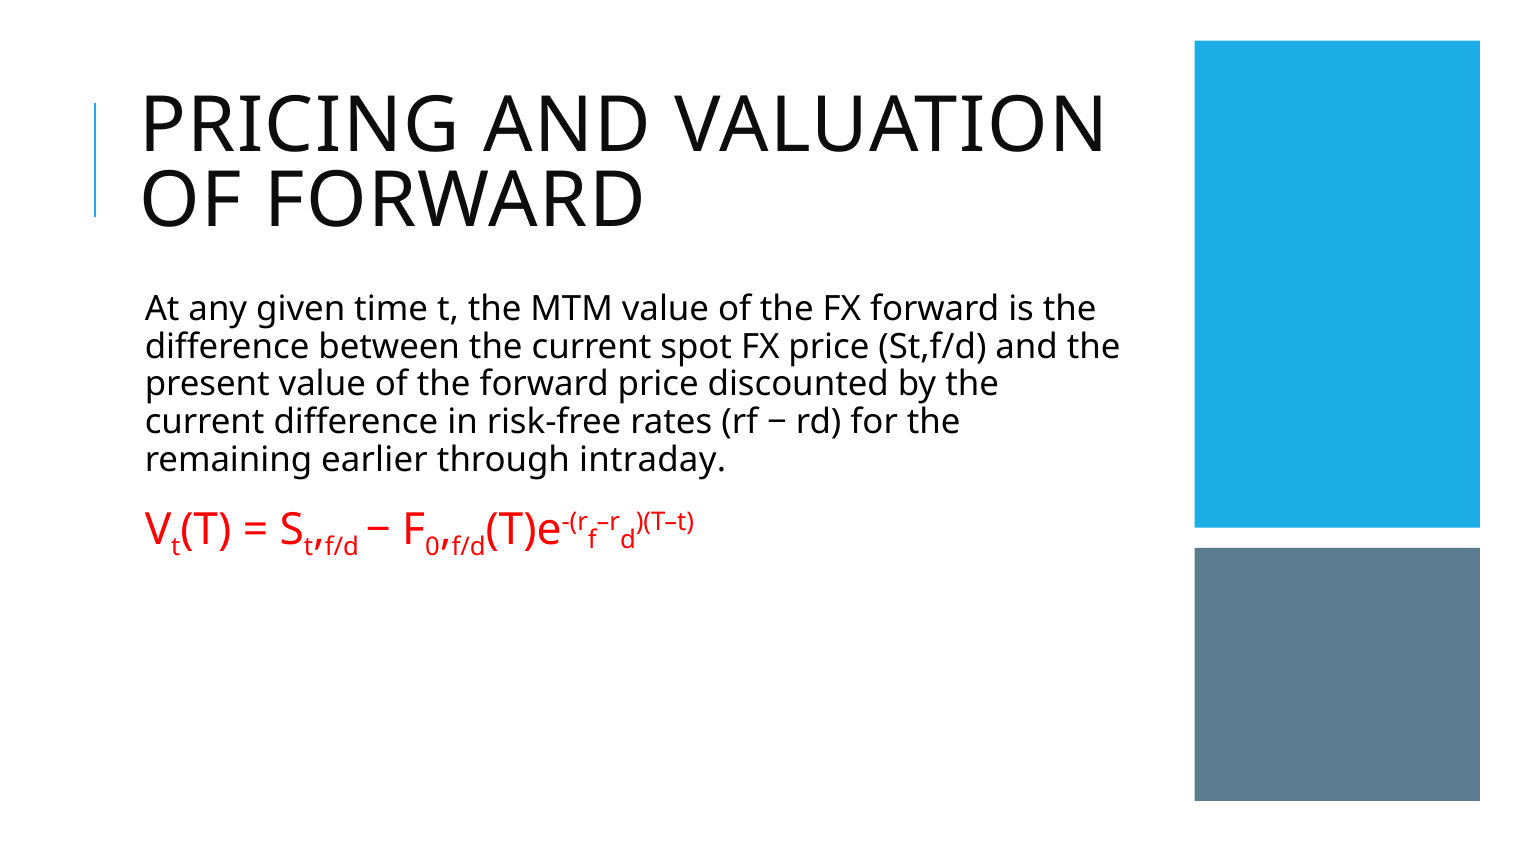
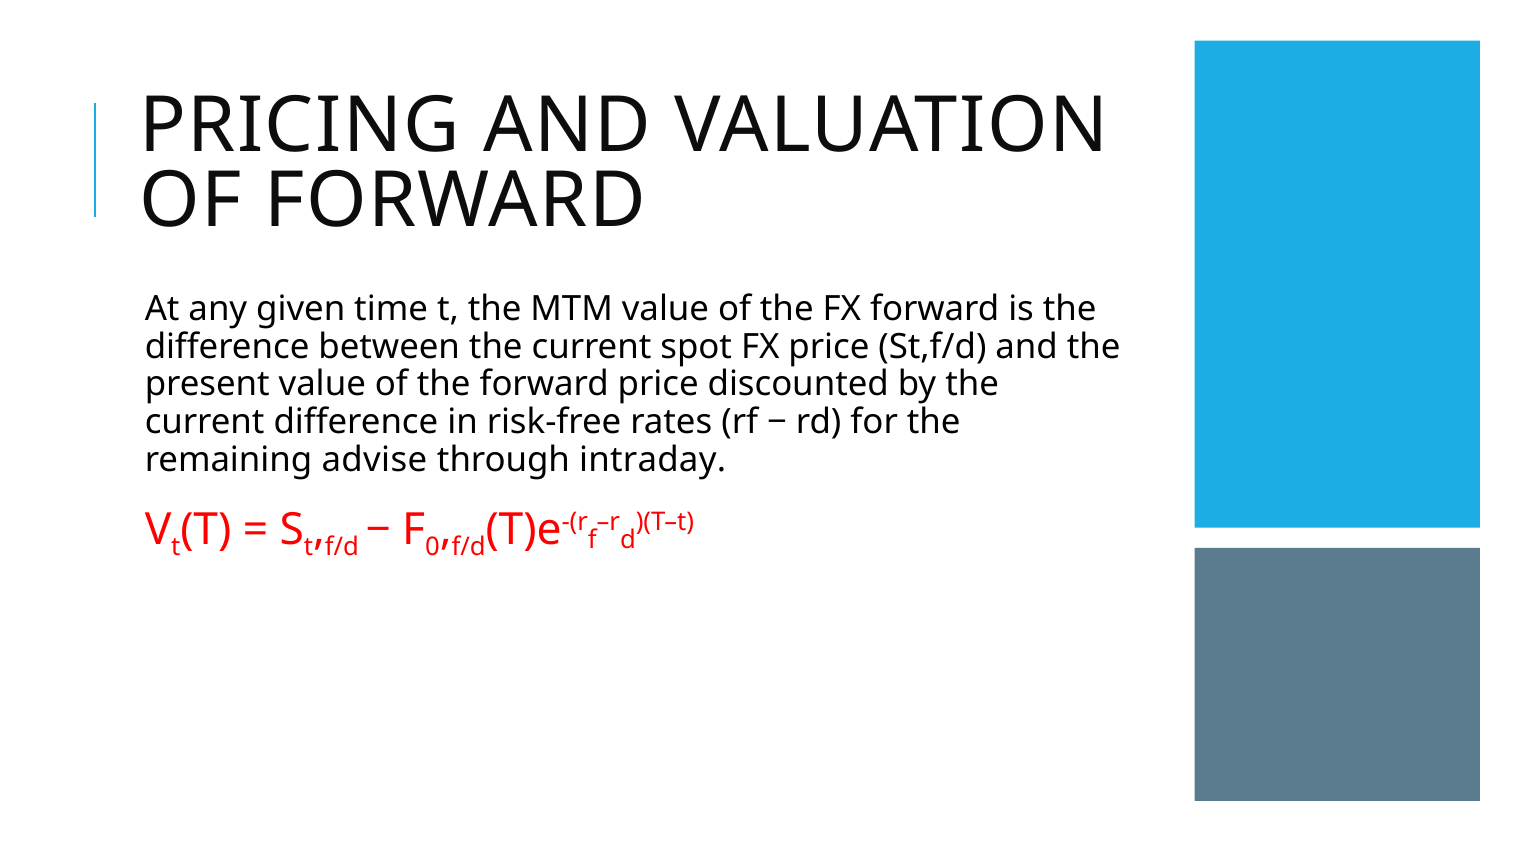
earlier: earlier -> advise
